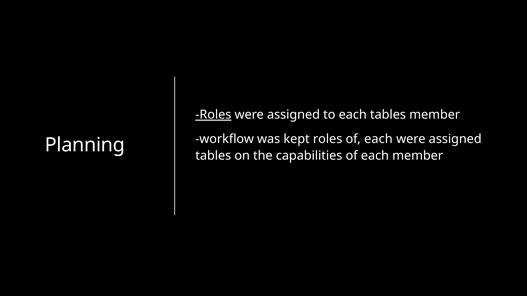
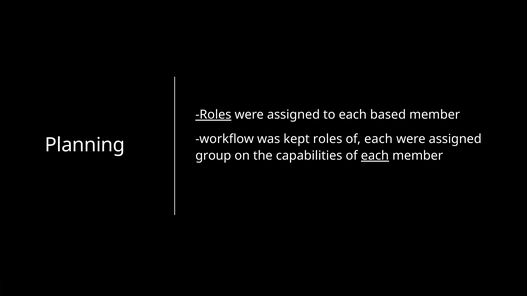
each tables: tables -> based
tables at (213, 156): tables -> group
each at (375, 156) underline: none -> present
